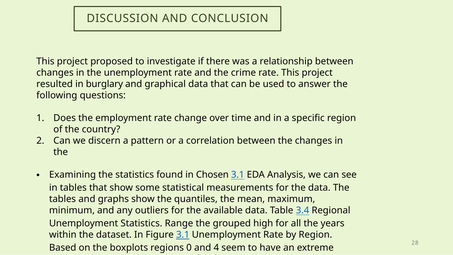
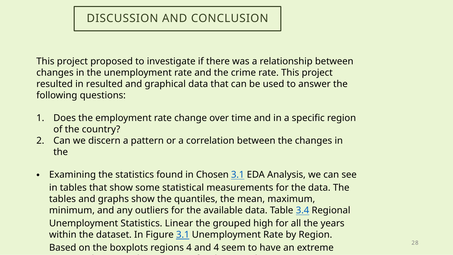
in burglary: burglary -> resulted
Statistics Range: Range -> Linear
regions 0: 0 -> 4
